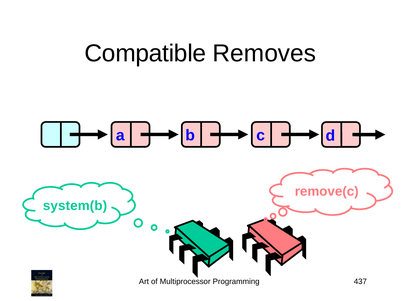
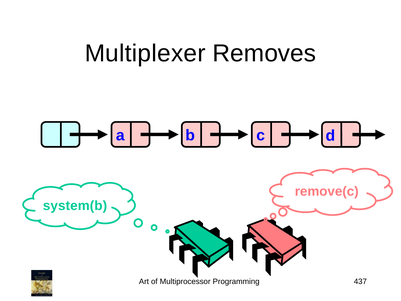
Compatible: Compatible -> Multiplexer
